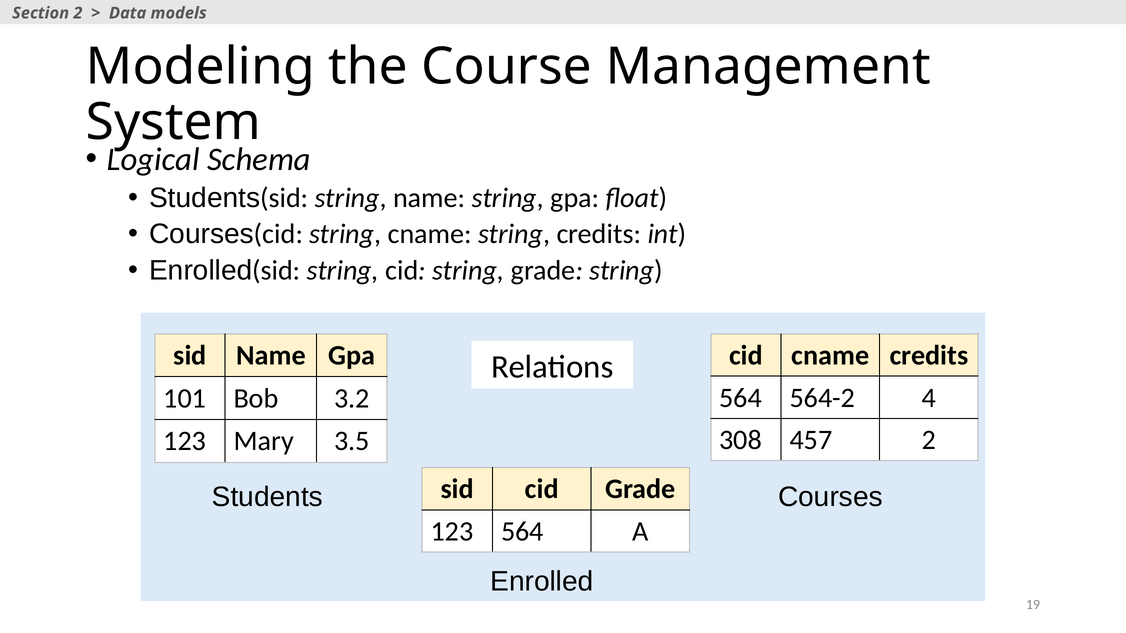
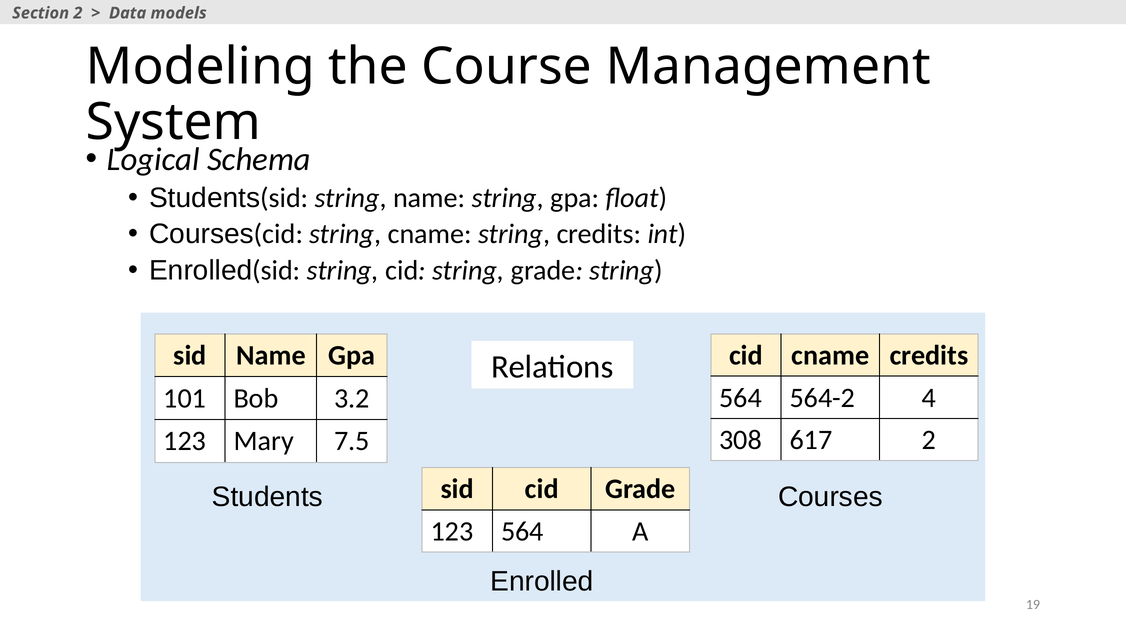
457: 457 -> 617
3.5: 3.5 -> 7.5
